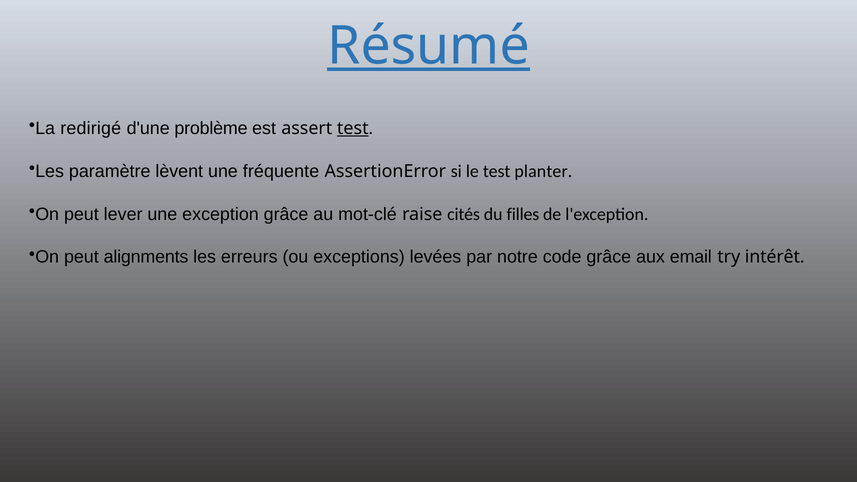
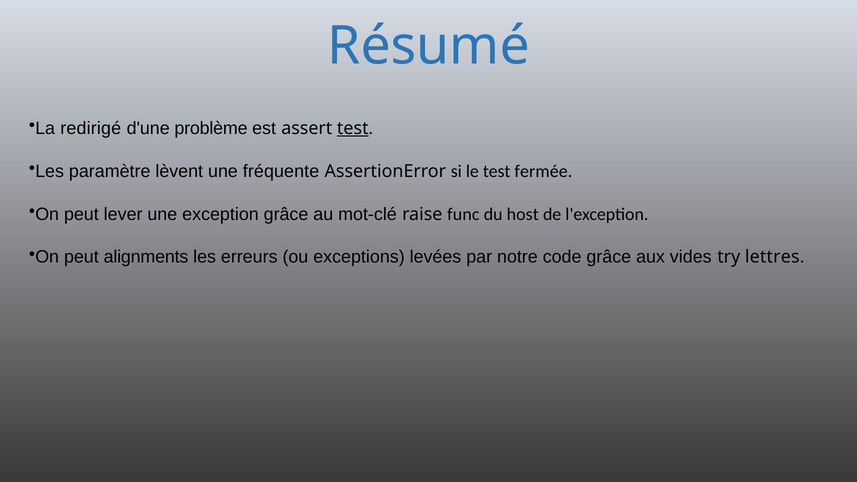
Résumé underline: present -> none
planter: planter -> fermée
cités: cités -> func
filles: filles -> host
email: email -> vides
intérêt: intérêt -> lettres
